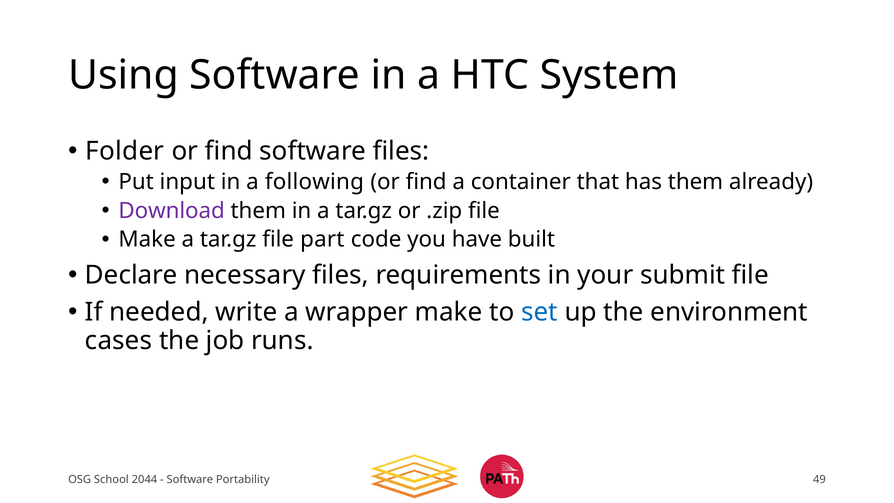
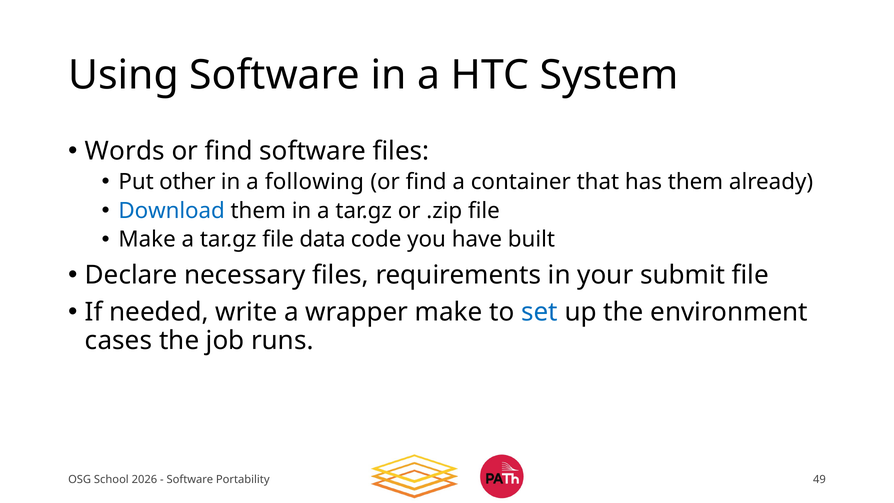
Folder: Folder -> Words
input: input -> other
Download colour: purple -> blue
part: part -> data
2044: 2044 -> 2026
